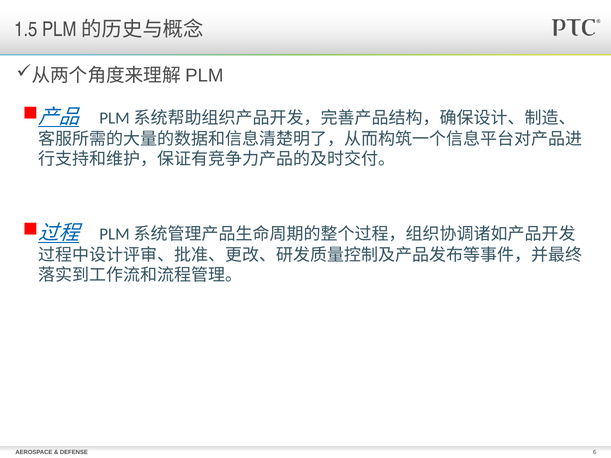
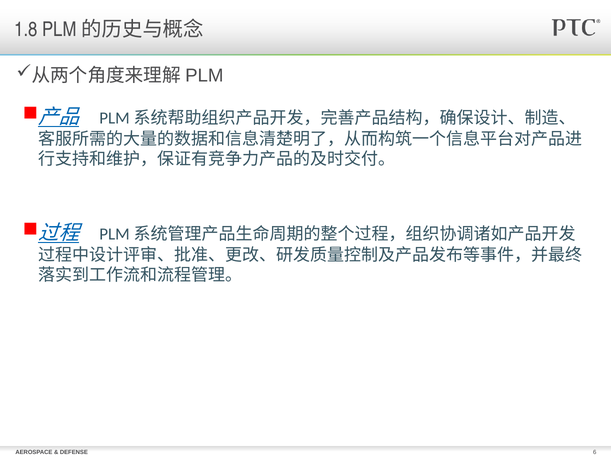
1.5: 1.5 -> 1.8
